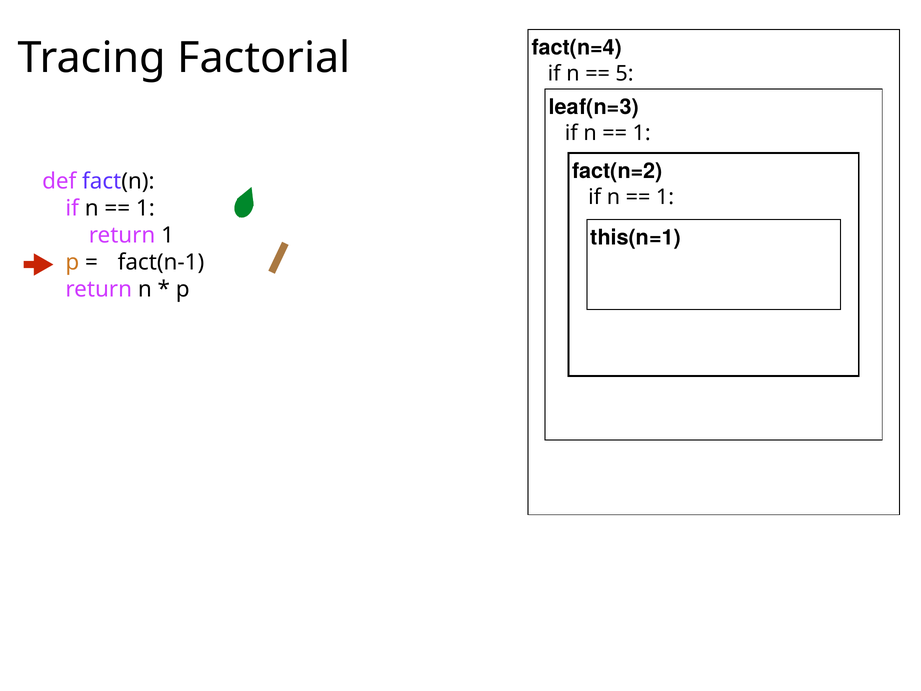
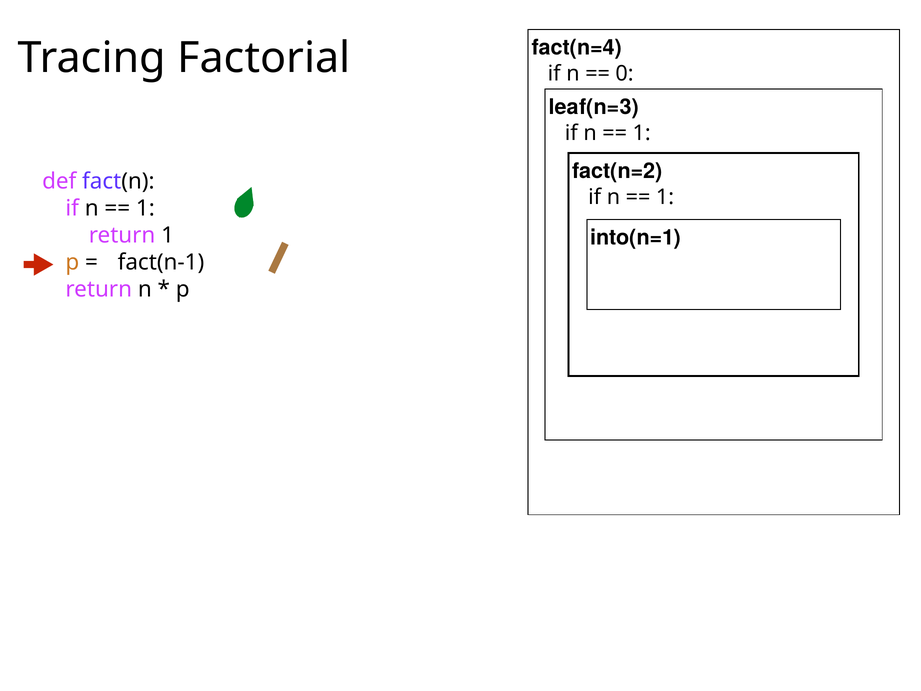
5: 5 -> 0
this(n=1: this(n=1 -> into(n=1
